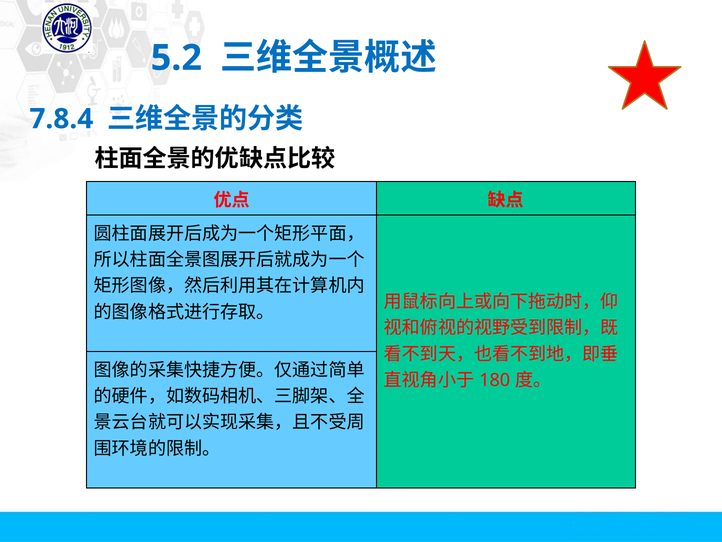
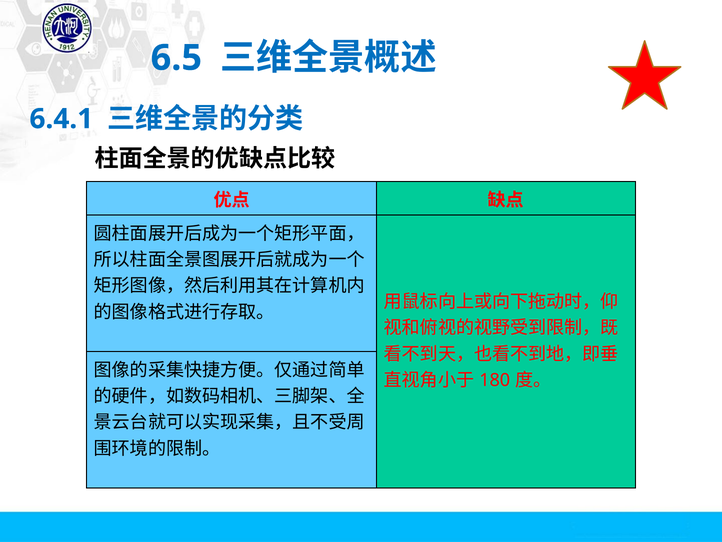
5.2: 5.2 -> 6.5
7.8.4: 7.8.4 -> 6.4.1
